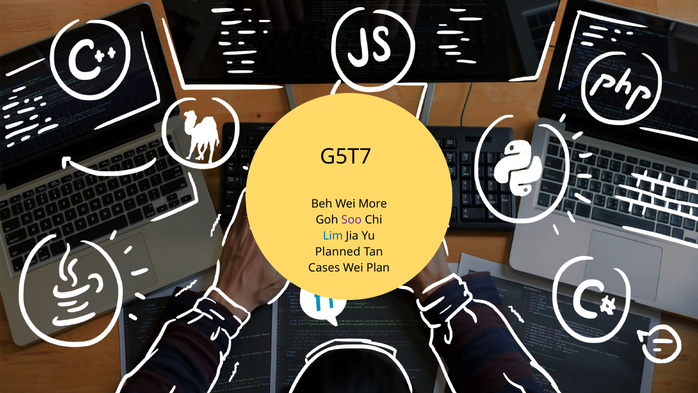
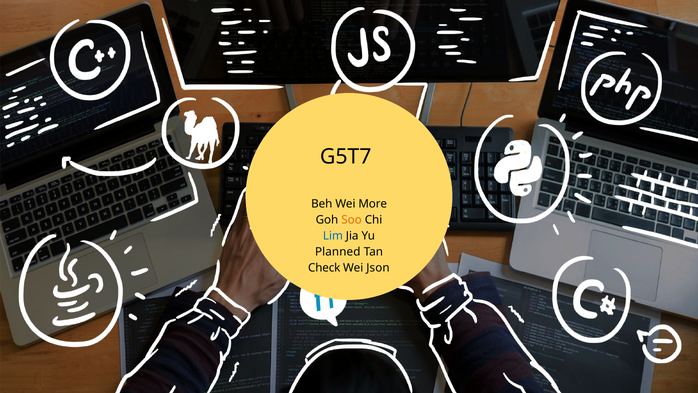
Soo colour: purple -> orange
Cases: Cases -> Check
Plan: Plan -> Json
